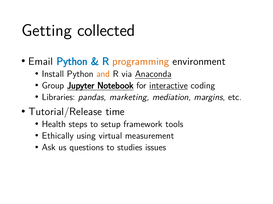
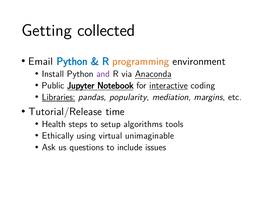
and colour: orange -> purple
Group: Group -> Public
Libraries underline: none -> present
marketing: marketing -> popularity
framework: framework -> algorithms
measurement: measurement -> unimaginable
studies: studies -> include
